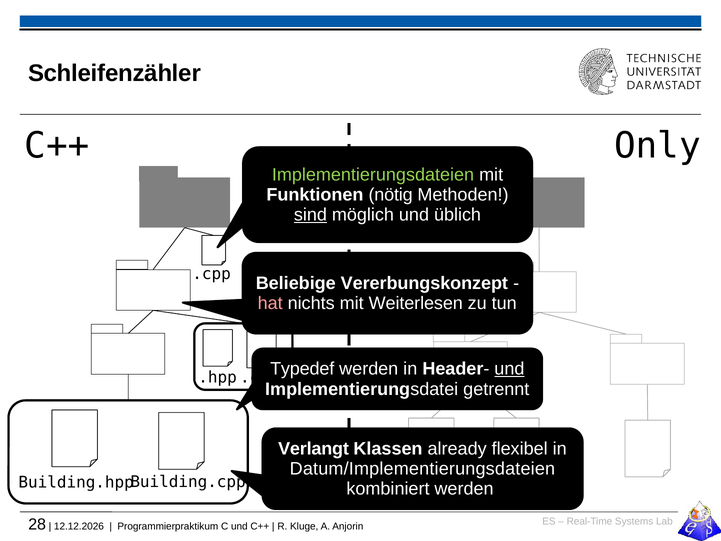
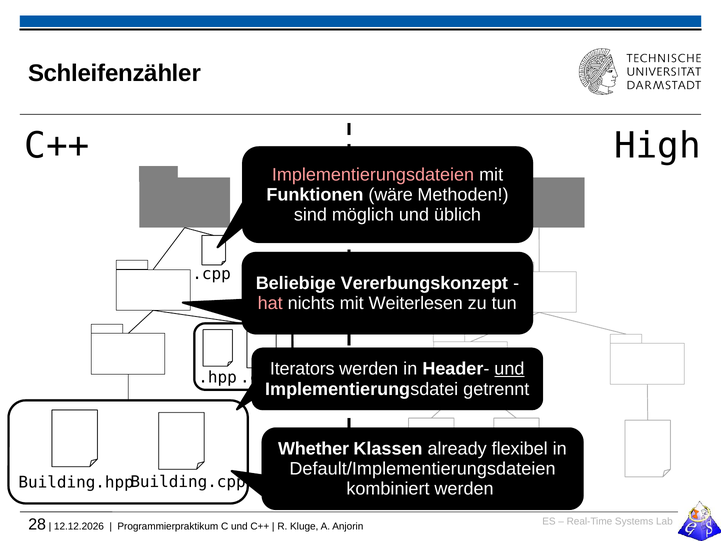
Only: Only -> High
Implementierungsdateien colour: light green -> pink
nötig: nötig -> wäre
sind underline: present -> none
Typedef: Typedef -> Iterators
Verlangt: Verlangt -> Whether
Datum/Implementierungsdateien: Datum/Implementierungsdateien -> Default/Implementierungsdateien
